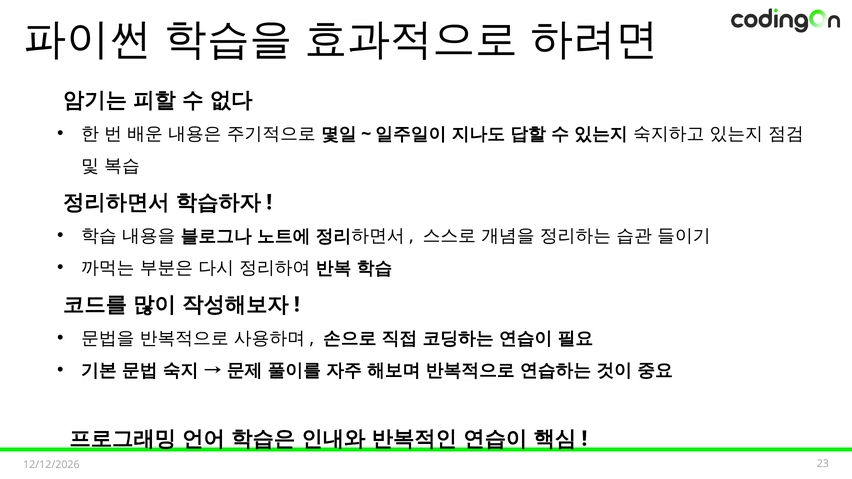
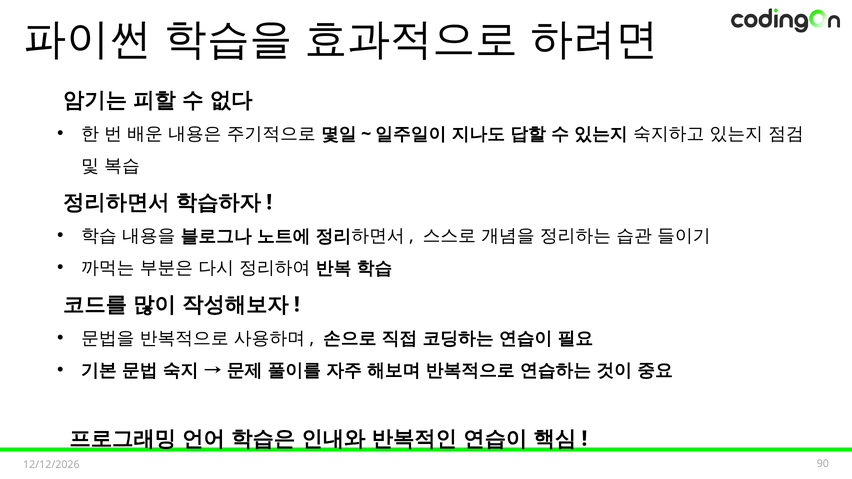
23: 23 -> 90
